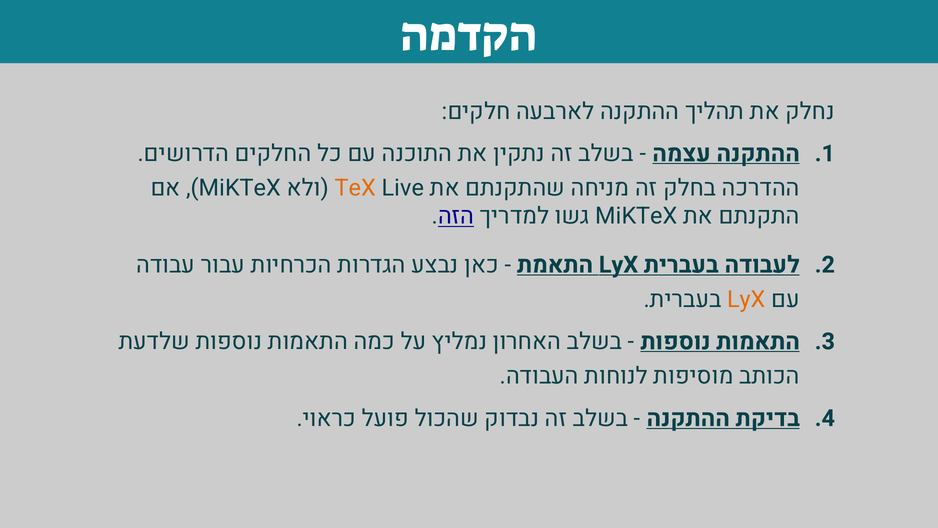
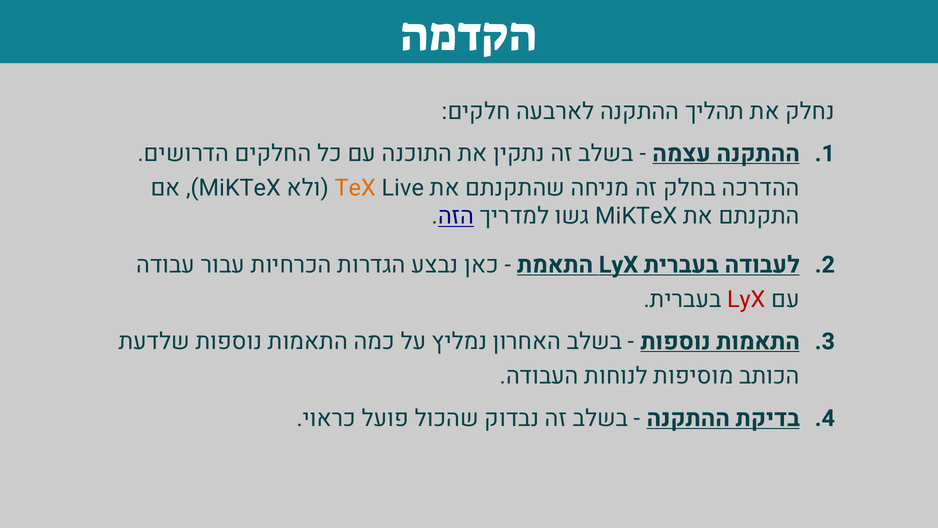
LyX at (746, 299) colour: orange -> red
